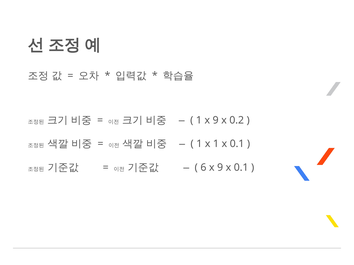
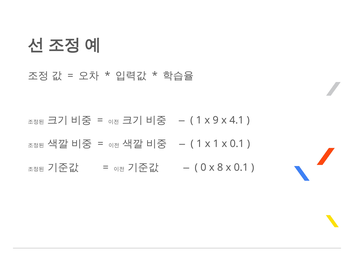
0.2: 0.2 -> 4.1
6: 6 -> 0
9 at (220, 168): 9 -> 8
